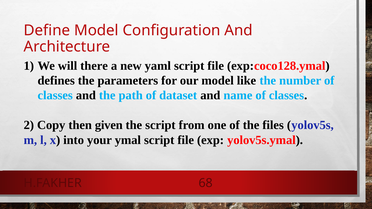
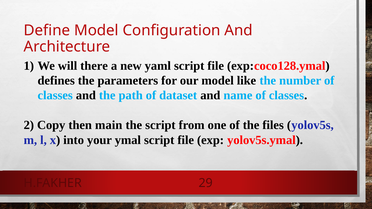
given: given -> main
68: 68 -> 29
